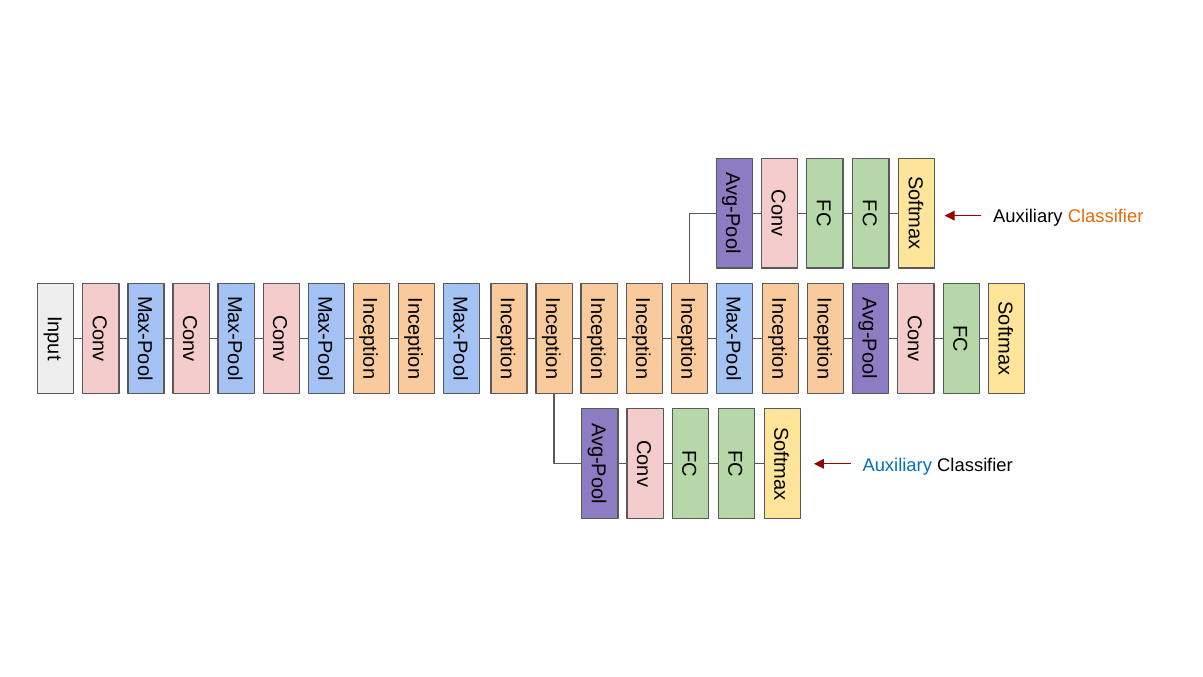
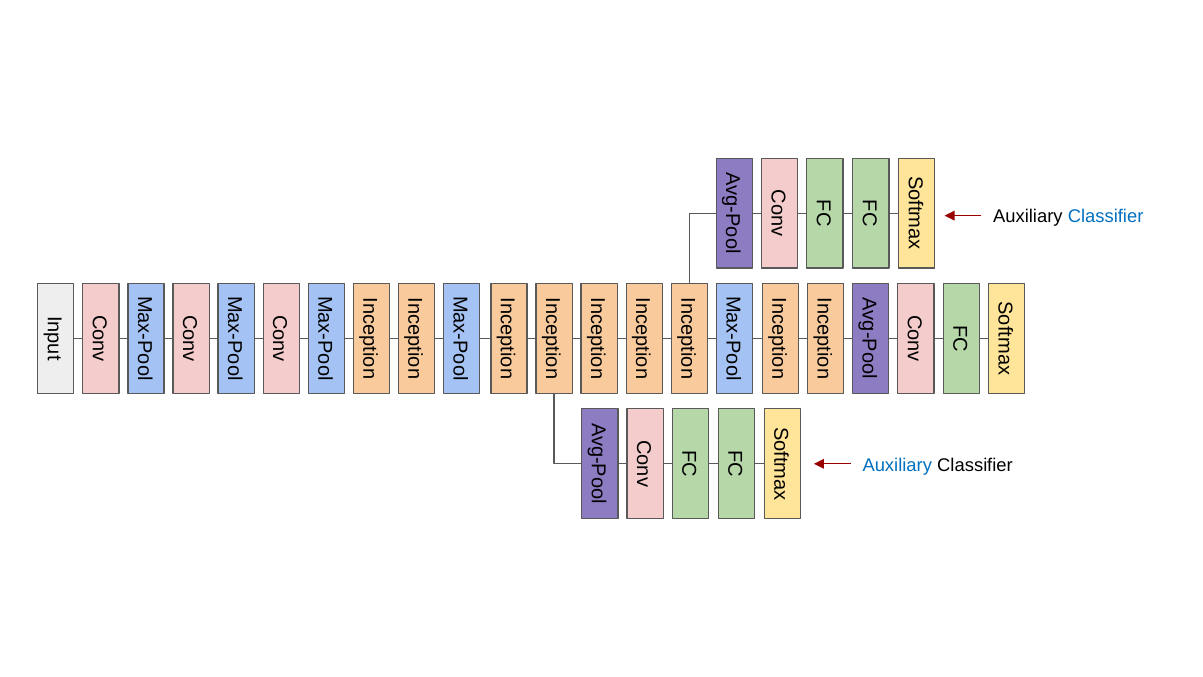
Classifier at (1106, 217) colour: orange -> blue
